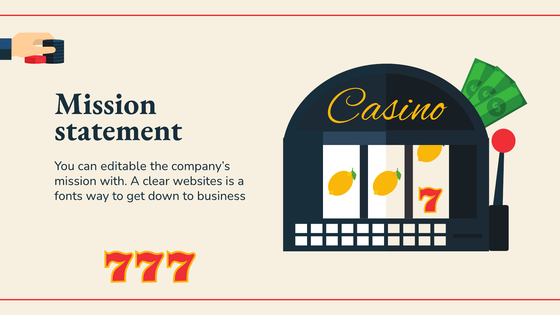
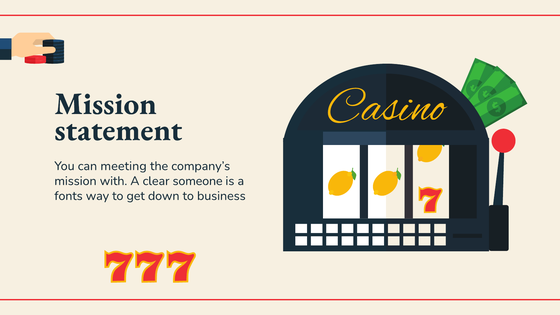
editable: editable -> meeting
websites: websites -> someone
